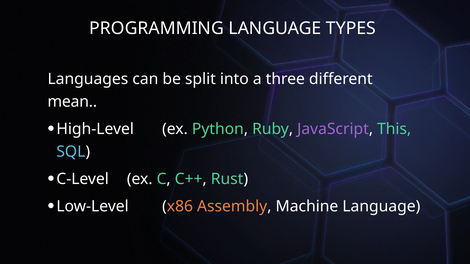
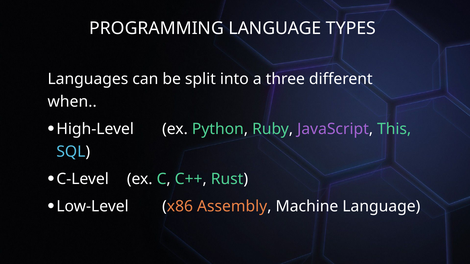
mean: mean -> when
